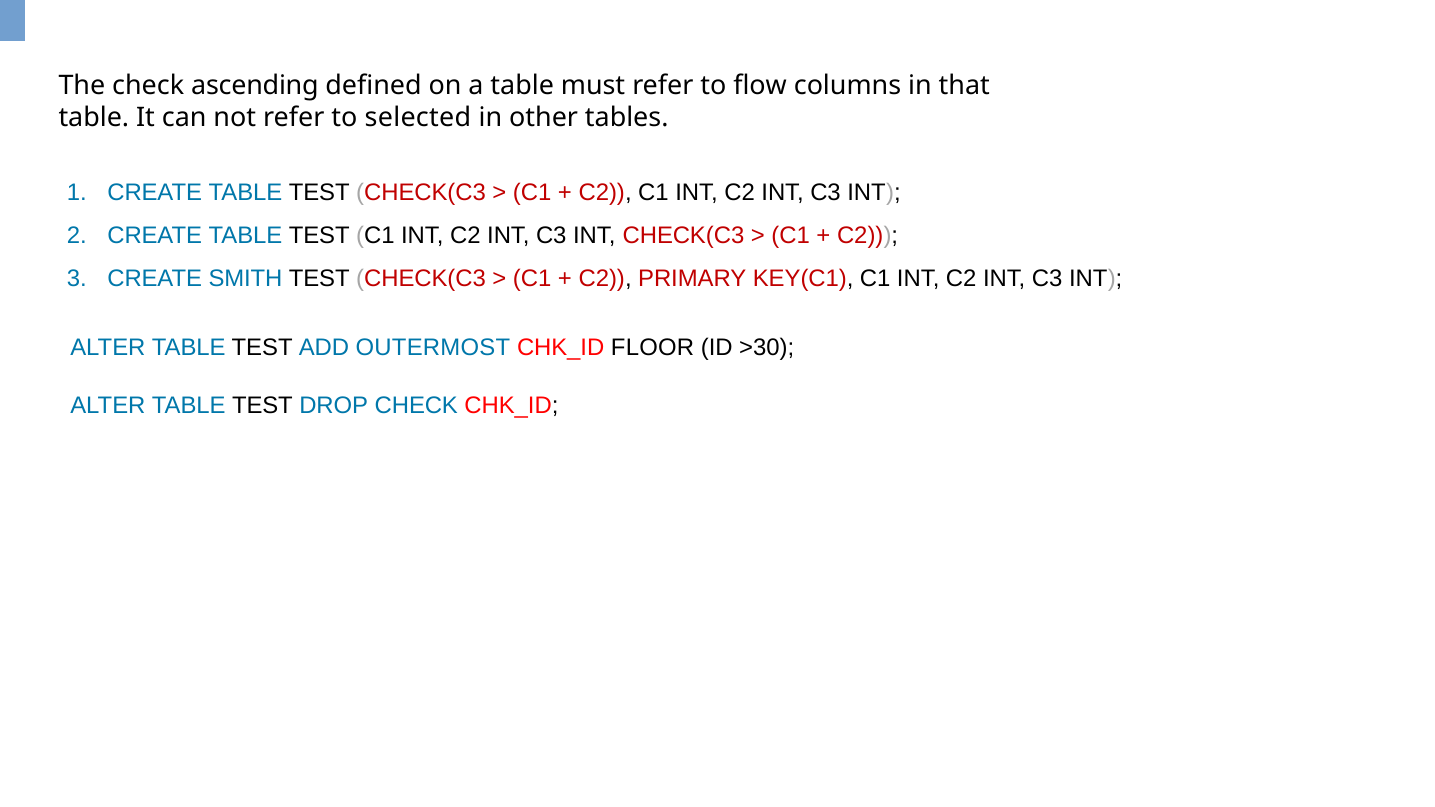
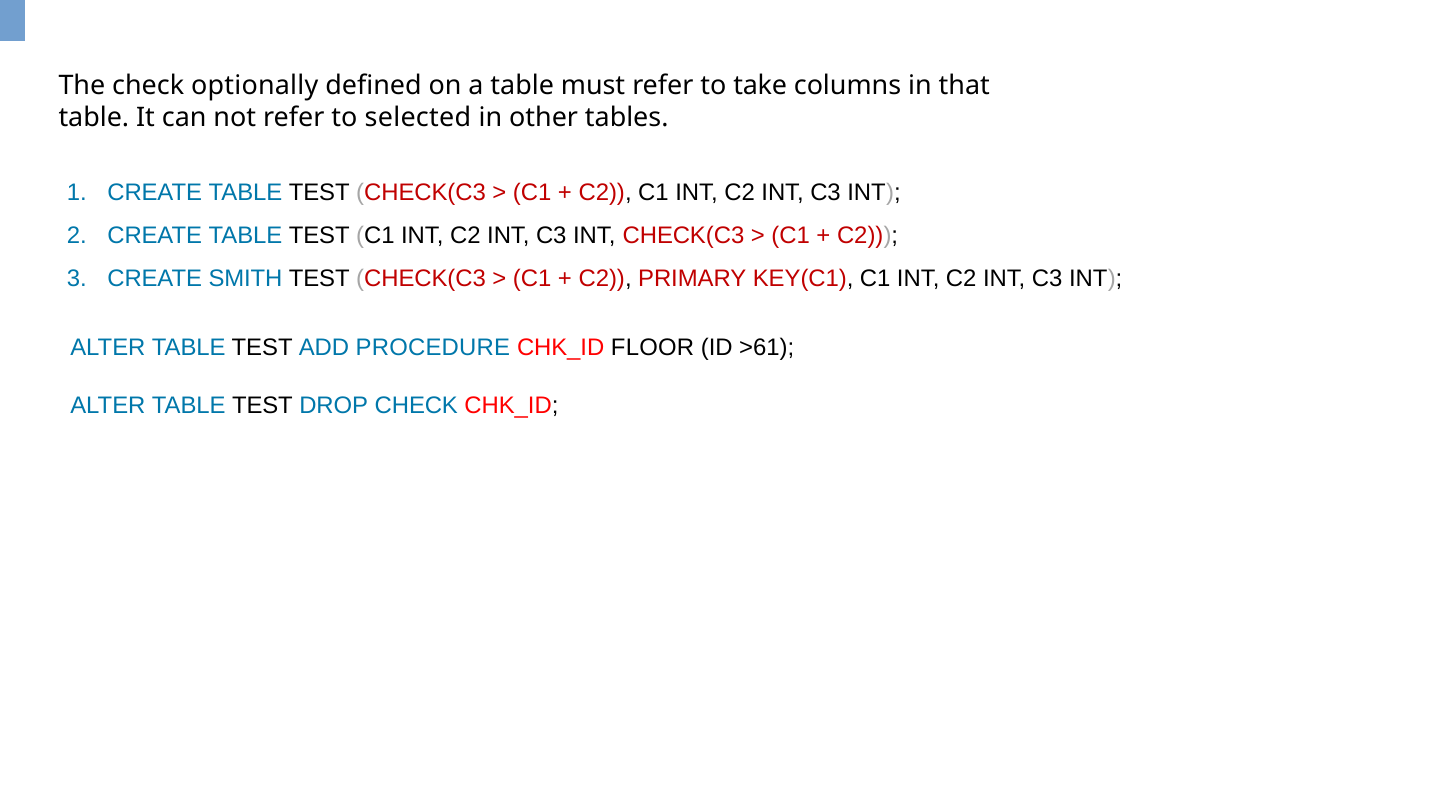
ascending: ascending -> optionally
flow: flow -> take
OUTERMOST: OUTERMOST -> PROCEDURE
>30: >30 -> >61
